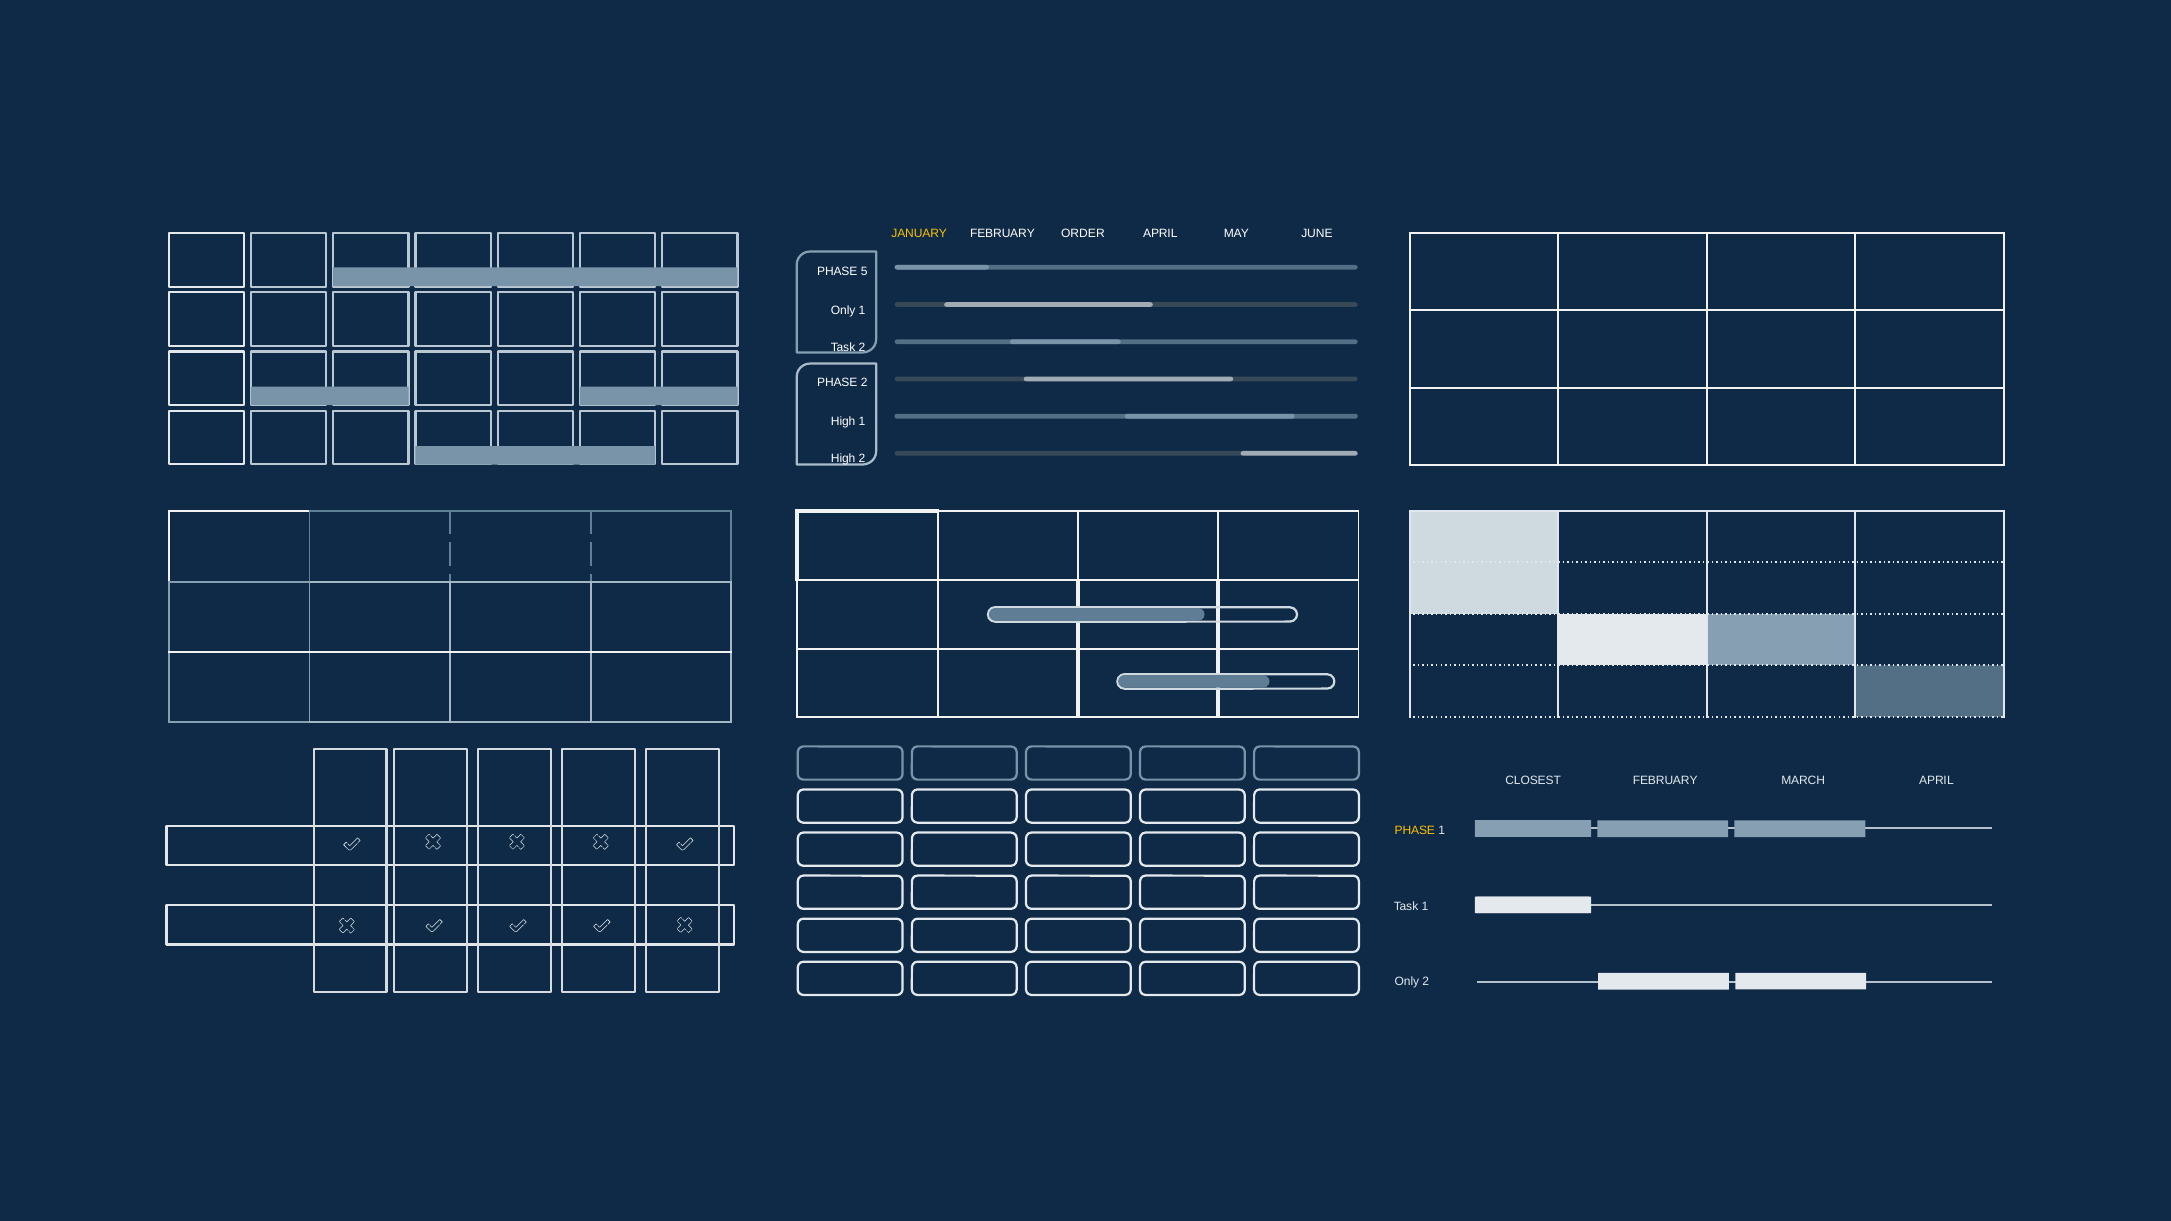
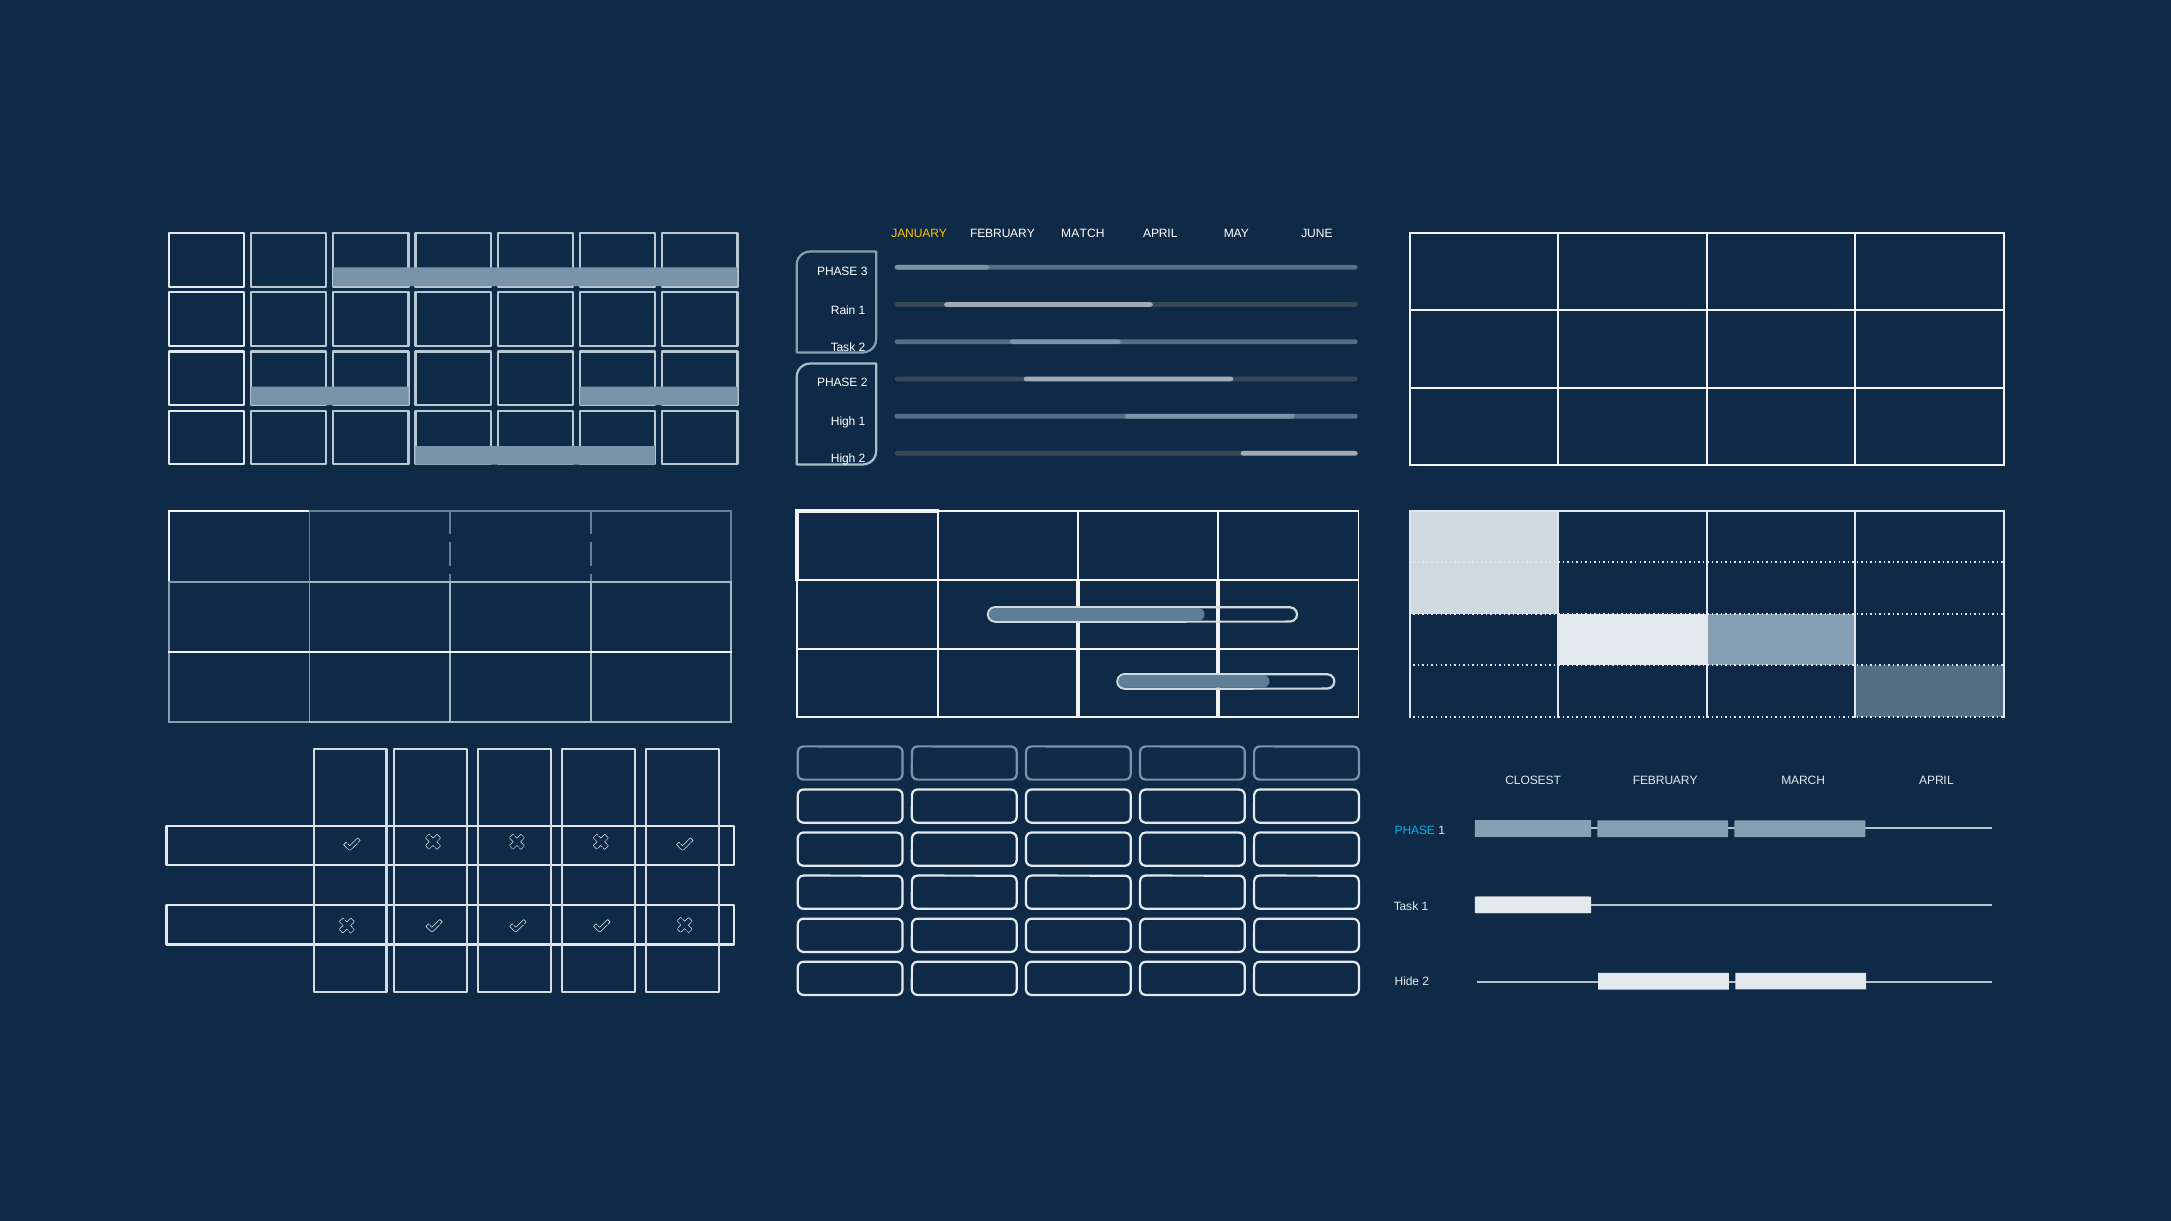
ORDER: ORDER -> MATCH
5: 5 -> 3
Only at (843, 310): Only -> Rain
PHASE at (1415, 831) colour: yellow -> light blue
Only at (1407, 982): Only -> Hide
